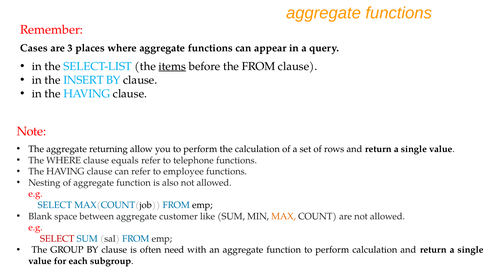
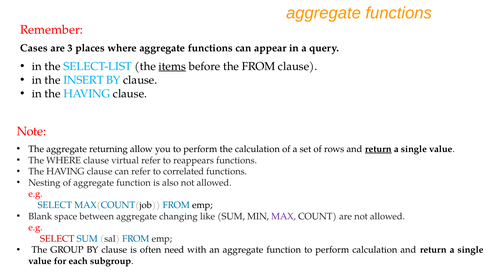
return at (378, 149) underline: none -> present
equals: equals -> virtual
telephone: telephone -> reappears
employee: employee -> correlated
customer: customer -> changing
MAX colour: orange -> purple
